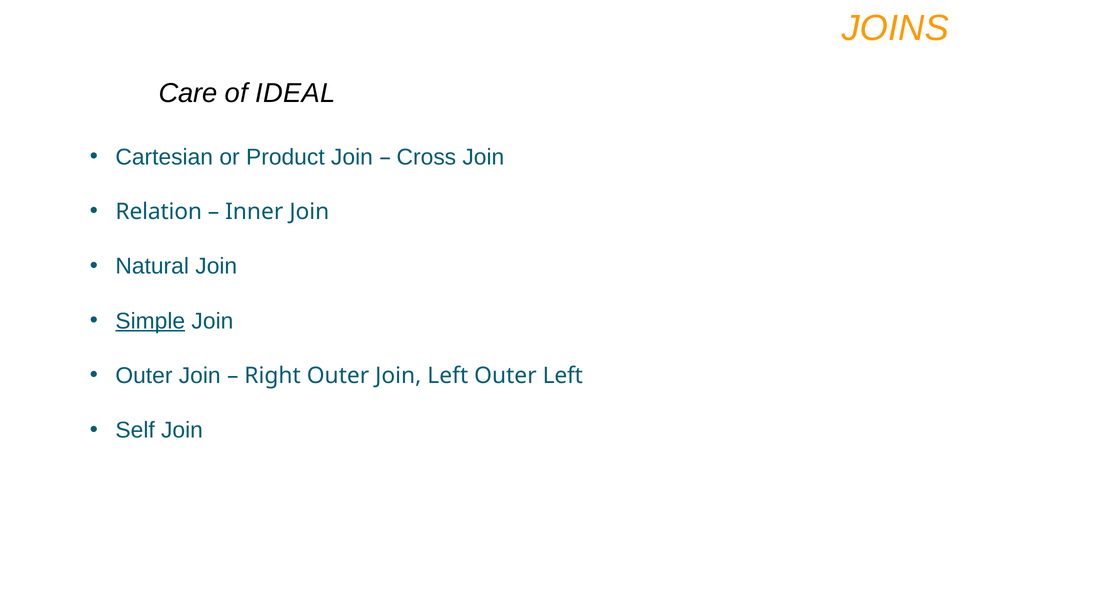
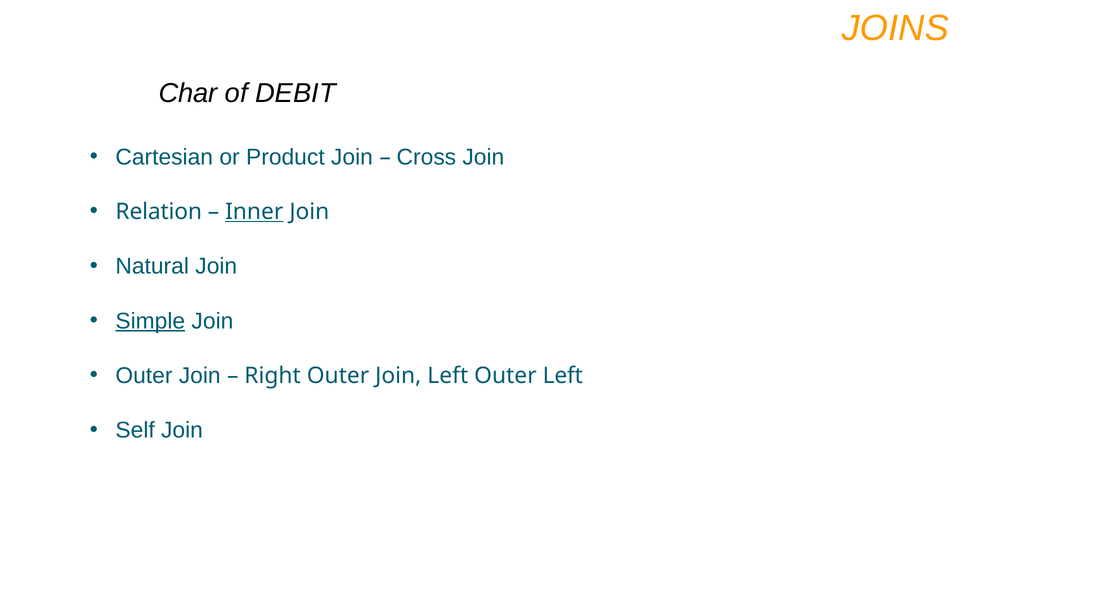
Care: Care -> Char
IDEAL: IDEAL -> DEBIT
Inner underline: none -> present
